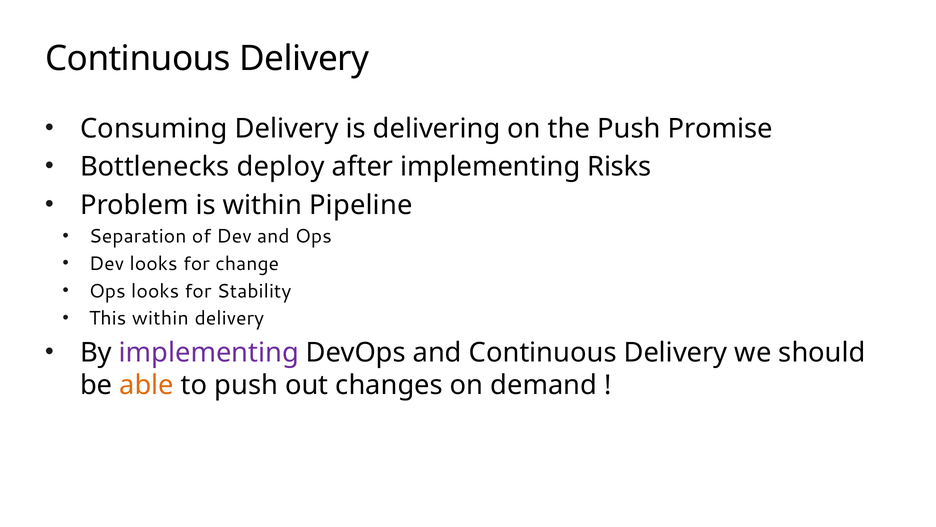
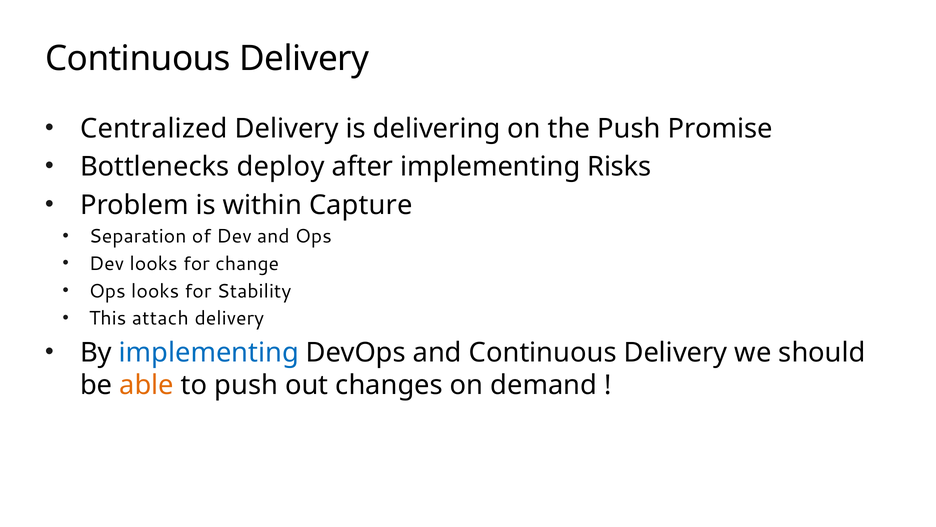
Consuming: Consuming -> Centralized
Pipeline: Pipeline -> Capture
This within: within -> attach
implementing at (209, 352) colour: purple -> blue
